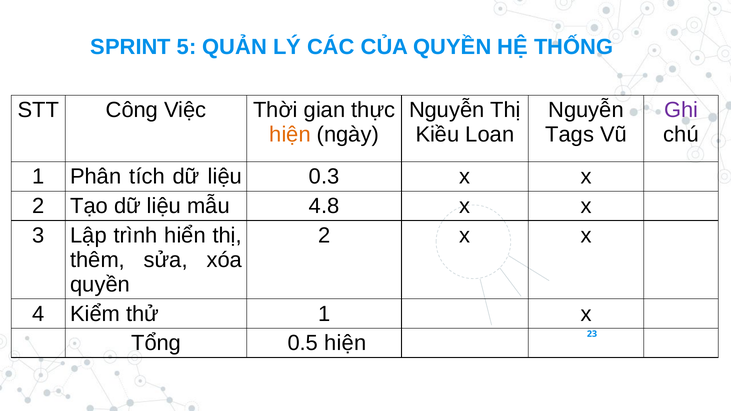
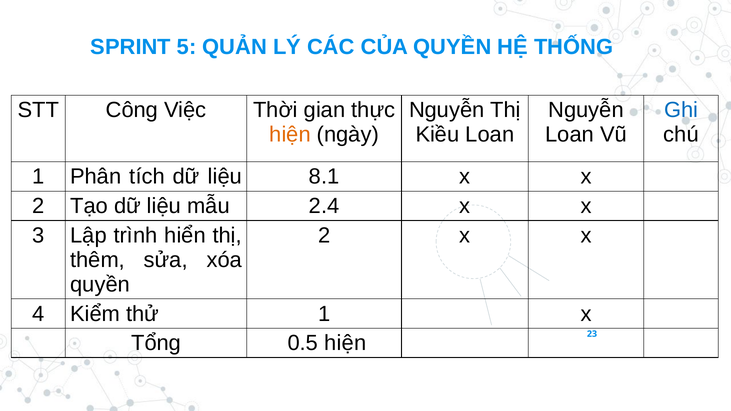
Ghi colour: purple -> blue
Tags at (570, 135): Tags -> Loan
0.3: 0.3 -> 8.1
4.8: 4.8 -> 2.4
